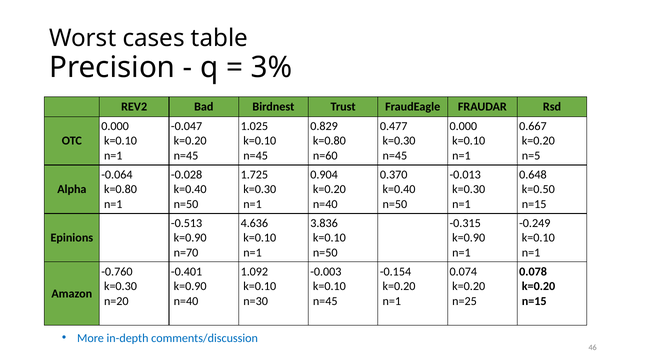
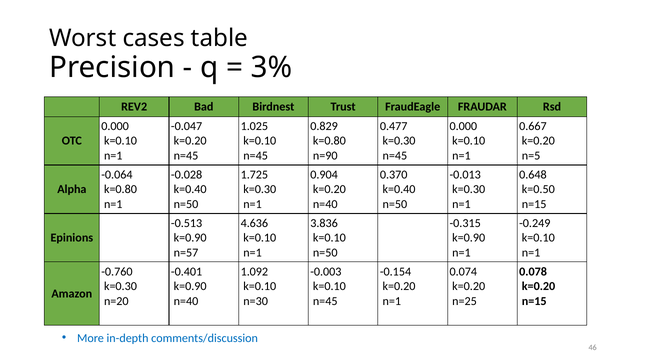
n=60: n=60 -> n=90
n=70: n=70 -> n=57
